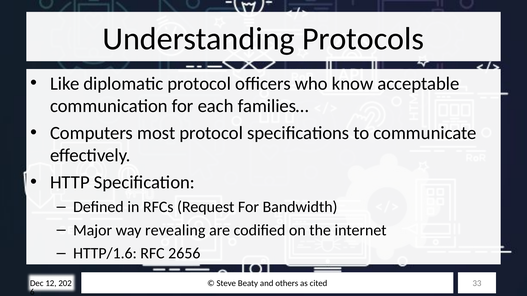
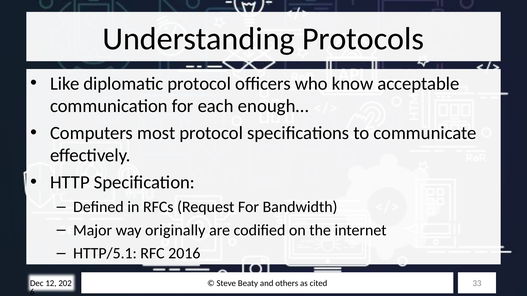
families…: families… -> enough…
revealing: revealing -> originally
HTTP/1.6: HTTP/1.6 -> HTTP/5.1
2656: 2656 -> 2016
